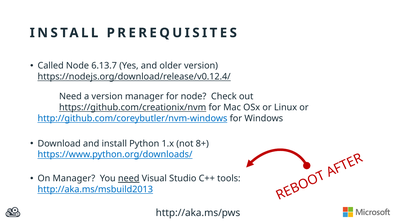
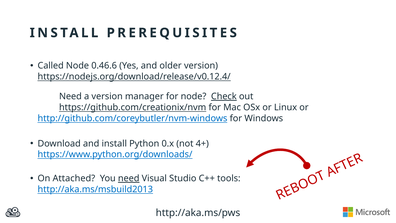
6.13.7: 6.13.7 -> 0.46.6
Check underline: none -> present
1.x: 1.x -> 0.x
8+: 8+ -> 4+
On Manager: Manager -> Attached
